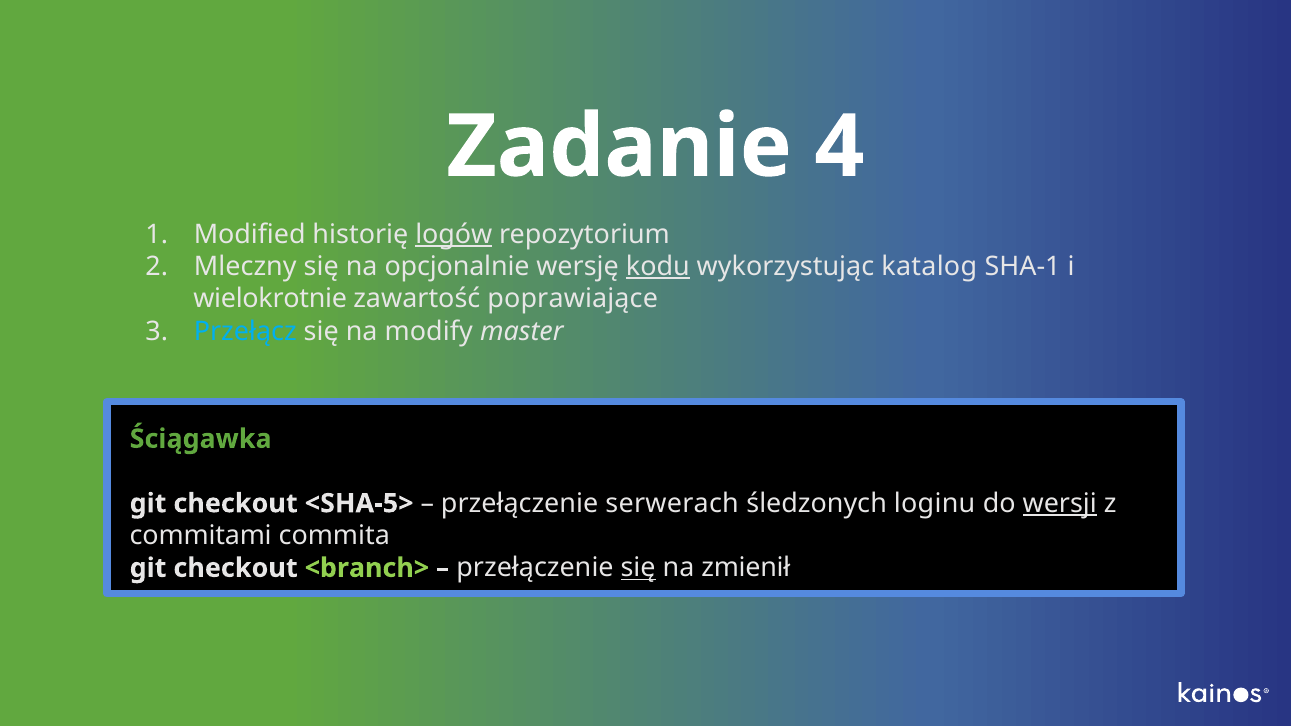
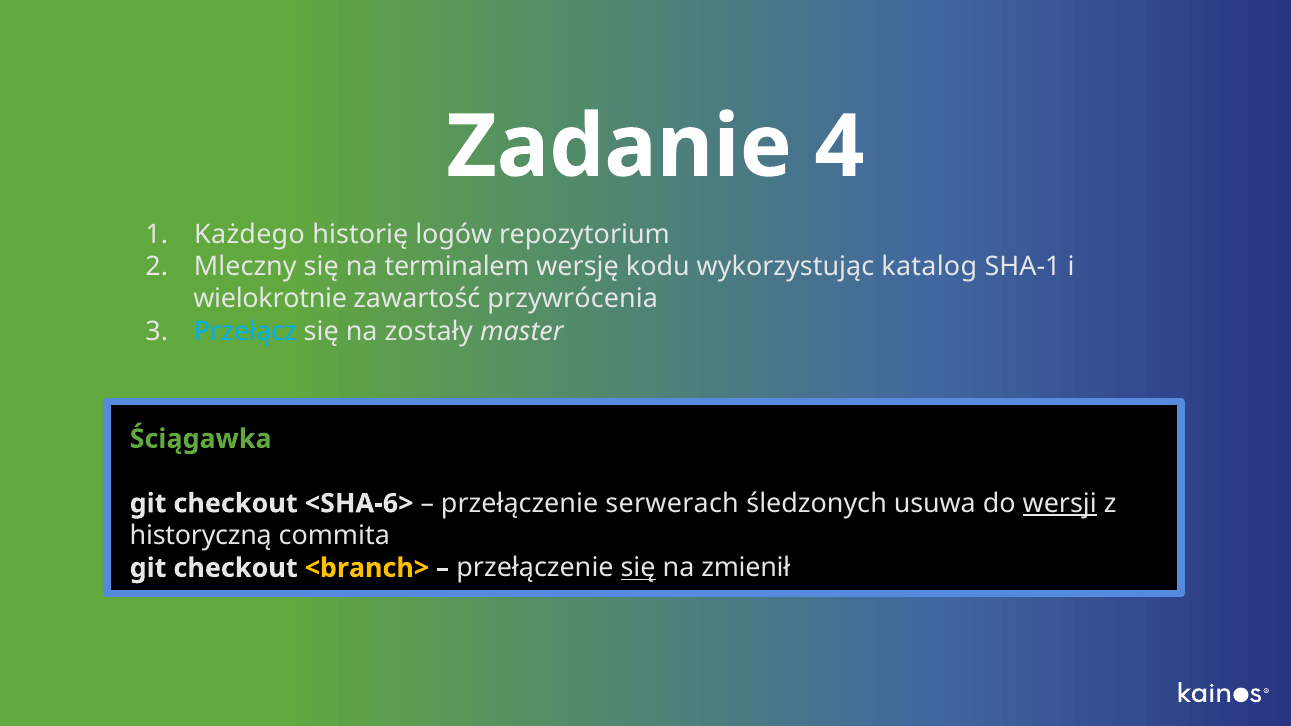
Modified: Modified -> Każdego
logów underline: present -> none
opcjonalnie: opcjonalnie -> terminalem
kodu underline: present -> none
poprawiające: poprawiające -> przywrócenia
modify: modify -> zostały
<SHA-5>: <SHA-5> -> <SHA-6>
loginu: loginu -> usuwa
commitami: commitami -> historyczną
<branch> colour: light green -> yellow
